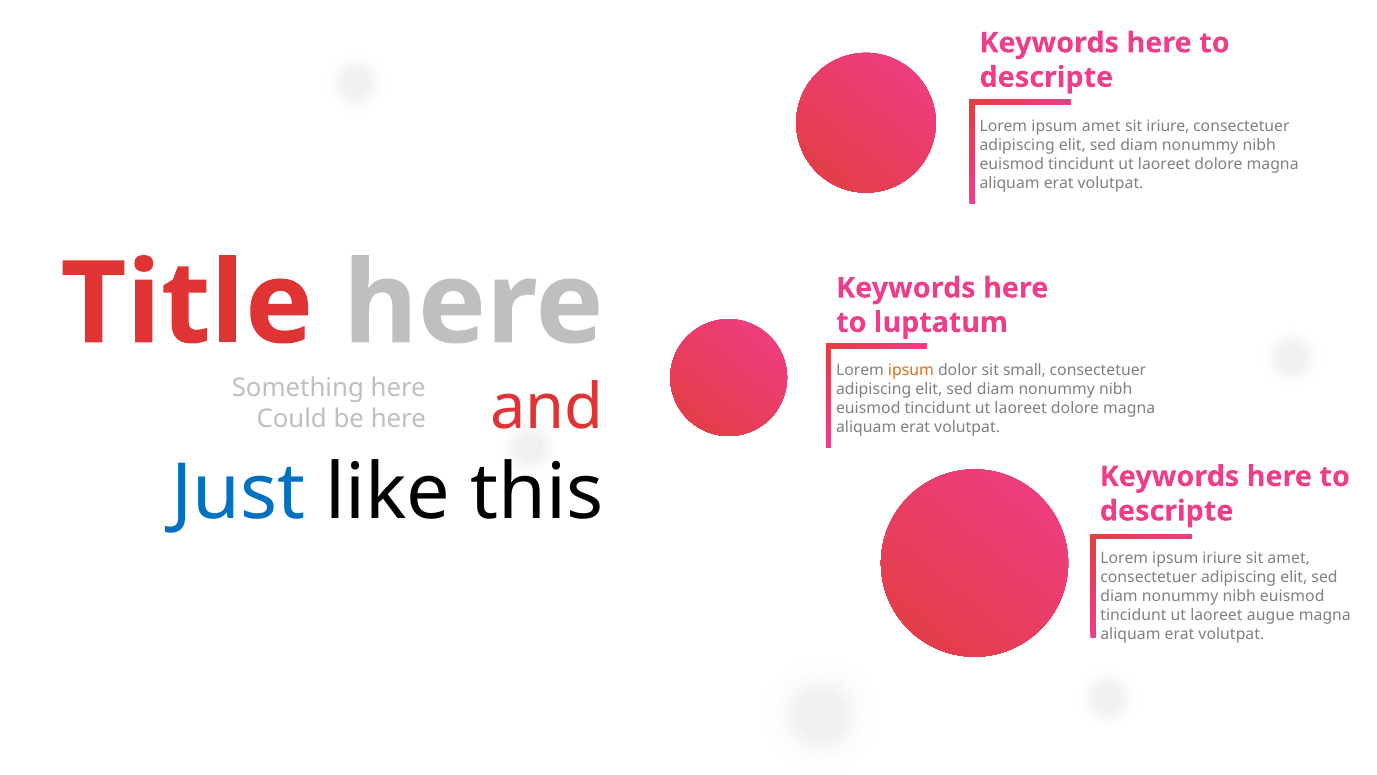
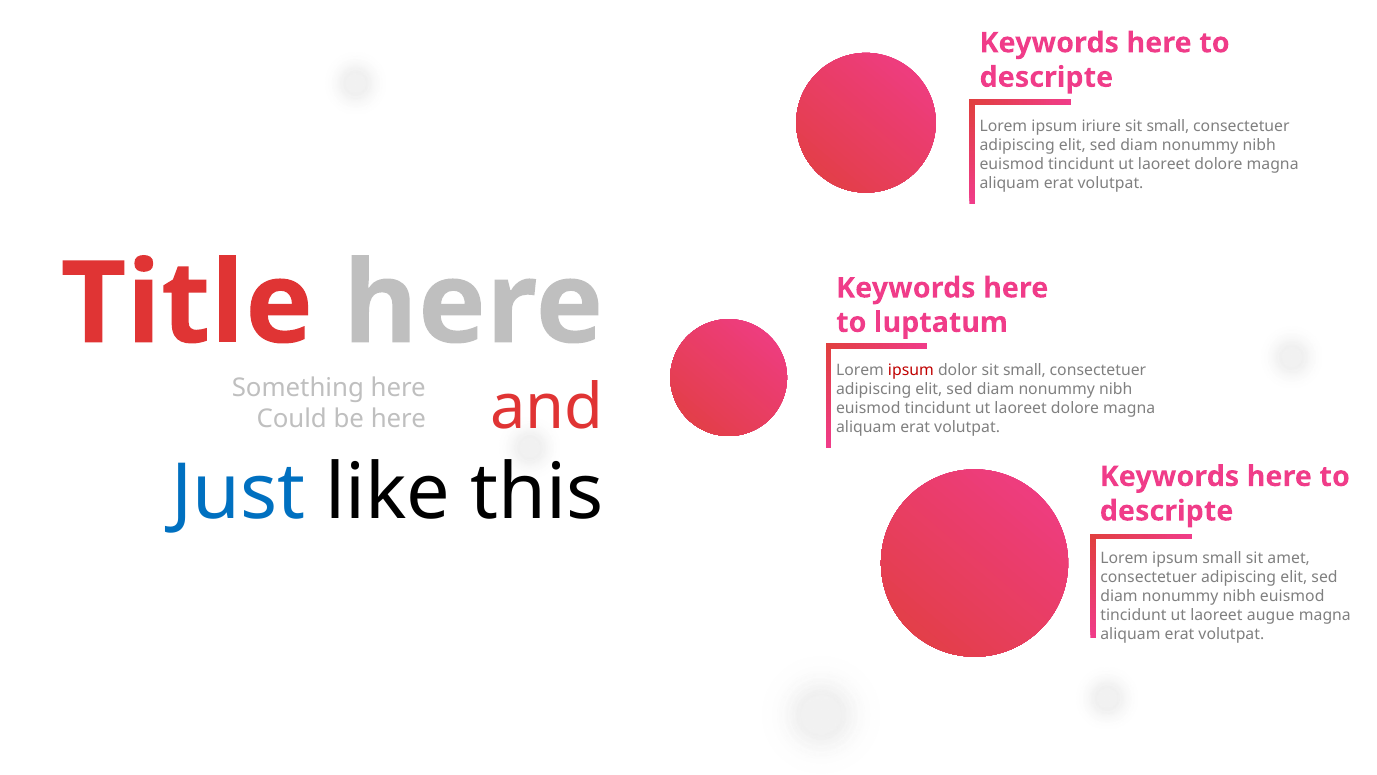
ipsum amet: amet -> iriure
iriure at (1168, 126): iriure -> small
ipsum at (911, 371) colour: orange -> red
ipsum iriure: iriure -> small
